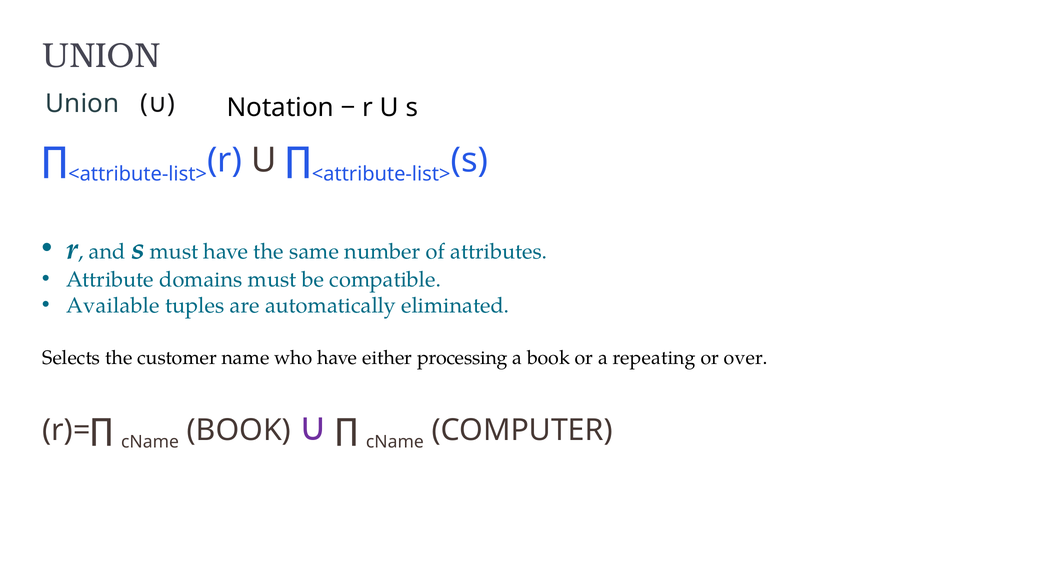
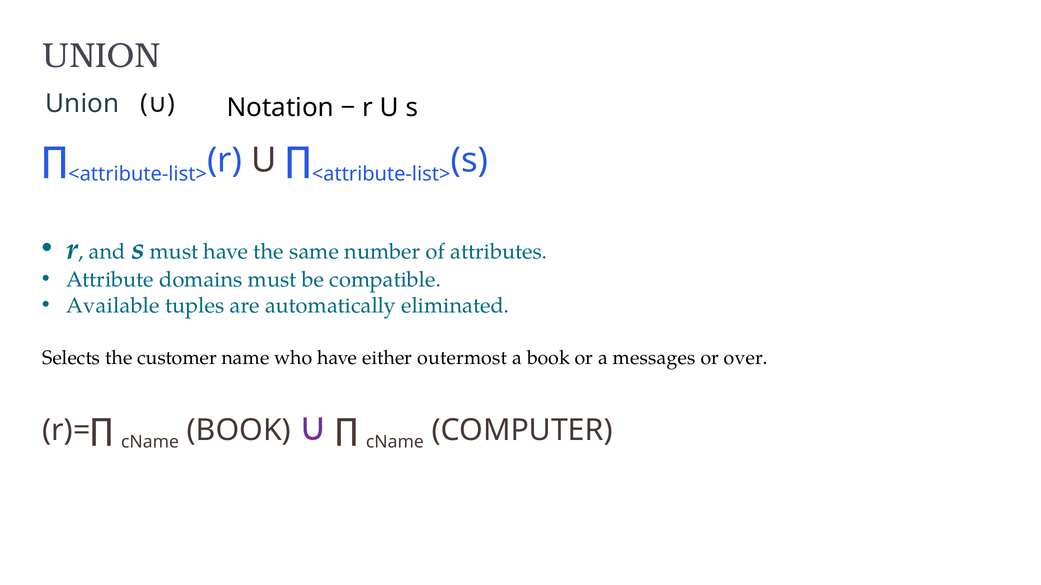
processing: processing -> outermost
repeating: repeating -> messages
